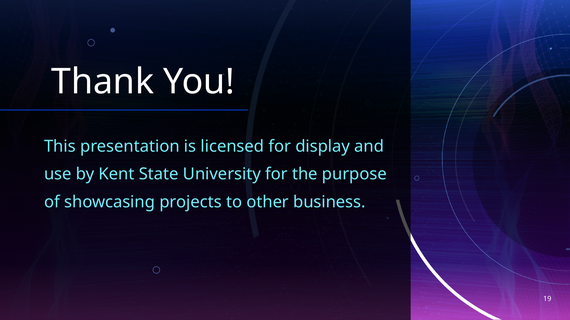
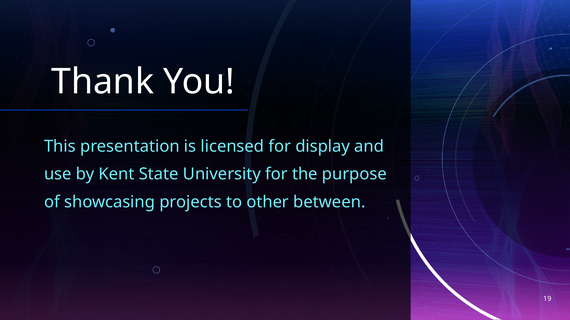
business: business -> between
